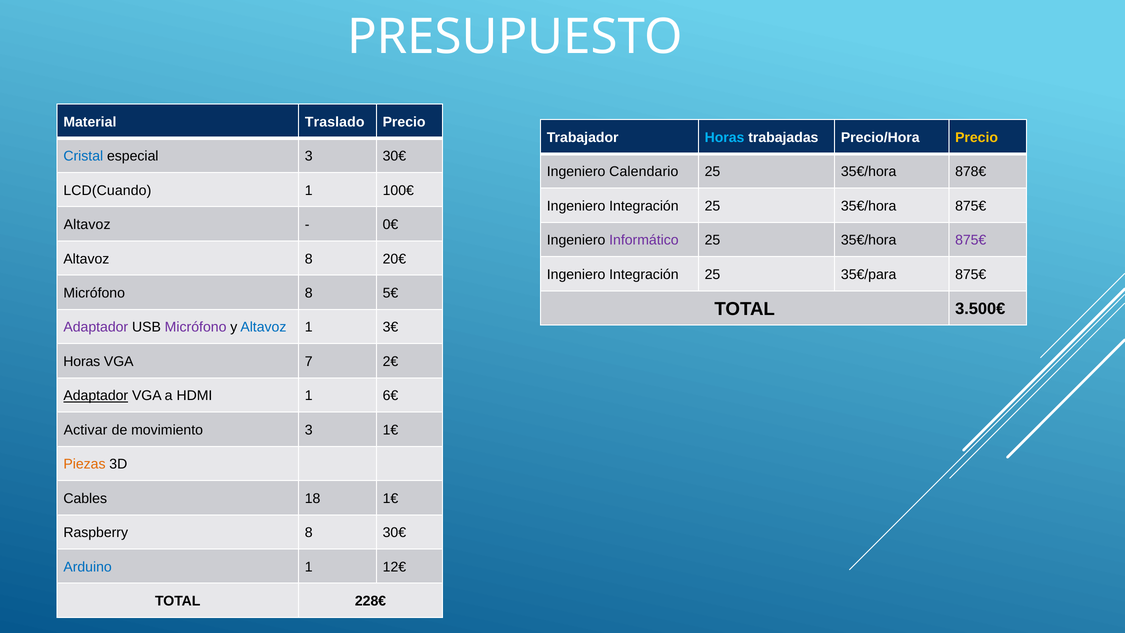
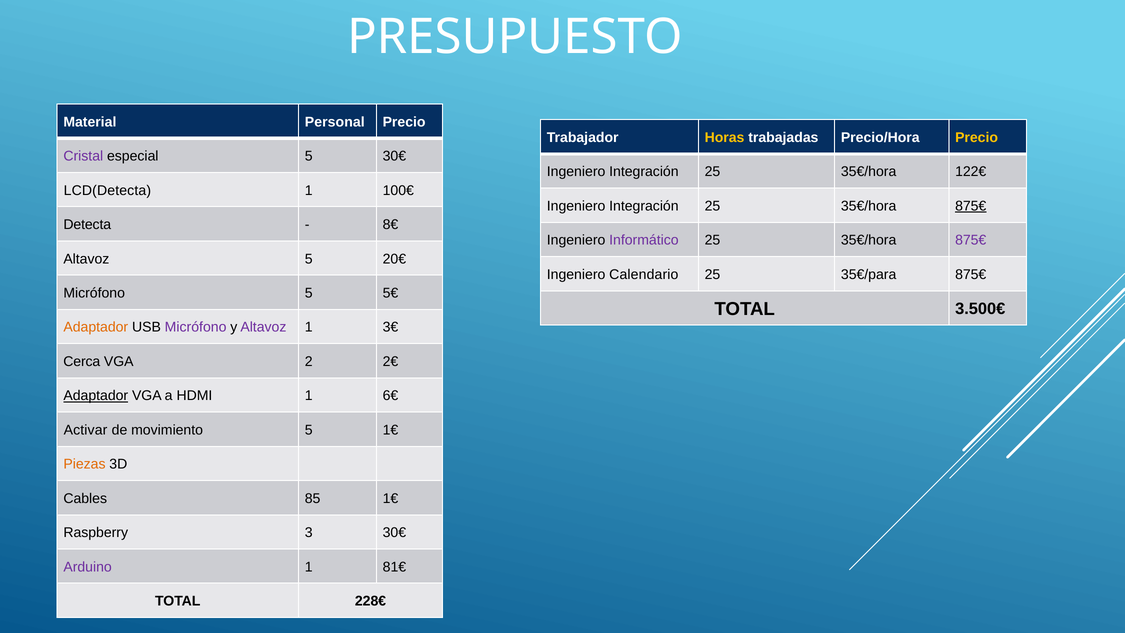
Traslado: Traslado -> Personal
Horas at (725, 138) colour: light blue -> yellow
Cristal colour: blue -> purple
especial 3: 3 -> 5
Calendario at (644, 172): Calendario -> Integración
878€: 878€ -> 122€
LCD(Cuando: LCD(Cuando -> LCD(Detecta
875€ at (971, 206) underline: none -> present
Altavoz at (87, 225): Altavoz -> Detecta
0€: 0€ -> 8€
Altavoz 8: 8 -> 5
Integración at (644, 274): Integración -> Calendario
Micrófono 8: 8 -> 5
Adaptador at (96, 327) colour: purple -> orange
Altavoz at (263, 327) colour: blue -> purple
Horas at (82, 361): Horas -> Cerca
7: 7 -> 2
movimiento 3: 3 -> 5
18: 18 -> 85
Raspberry 8: 8 -> 3
Arduino colour: blue -> purple
12€: 12€ -> 81€
